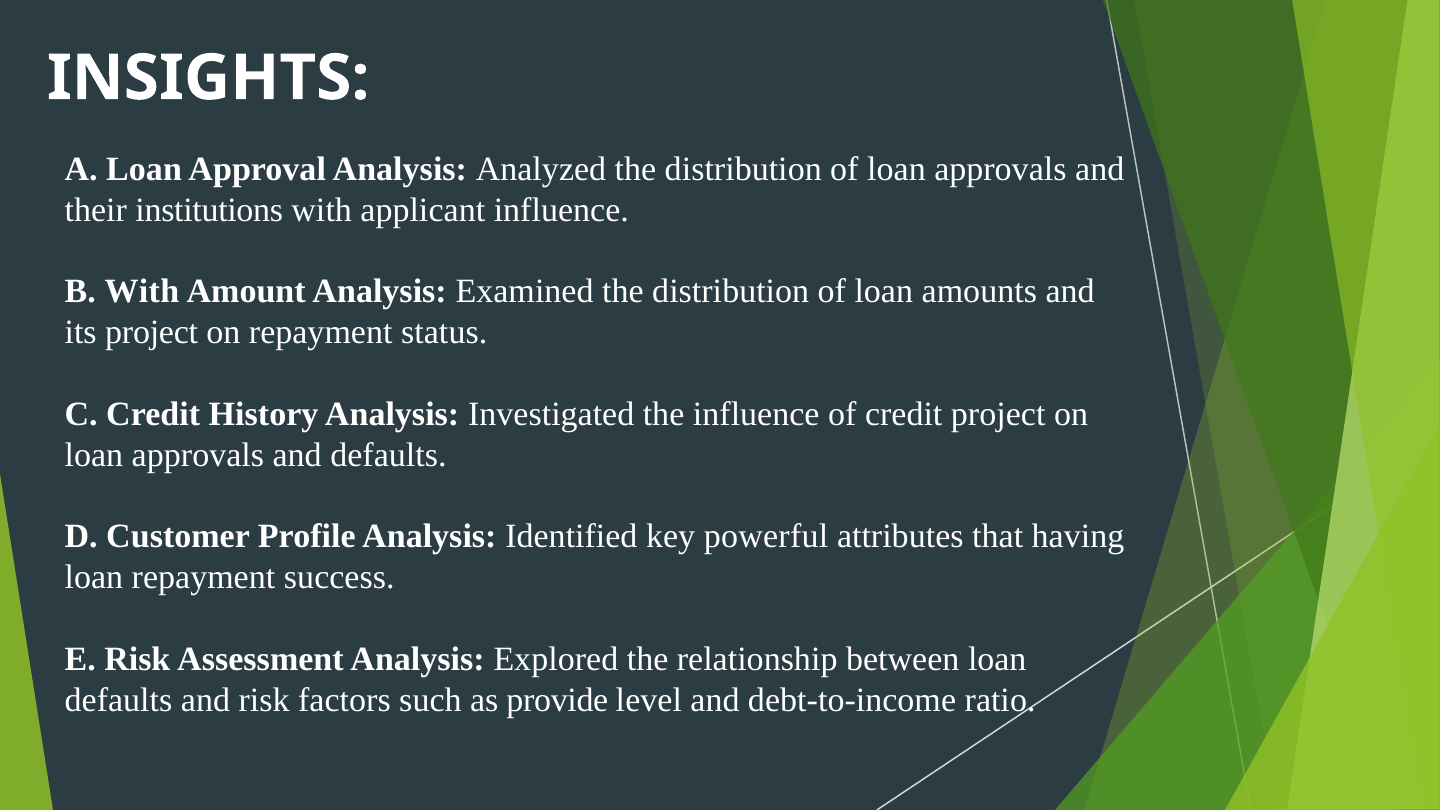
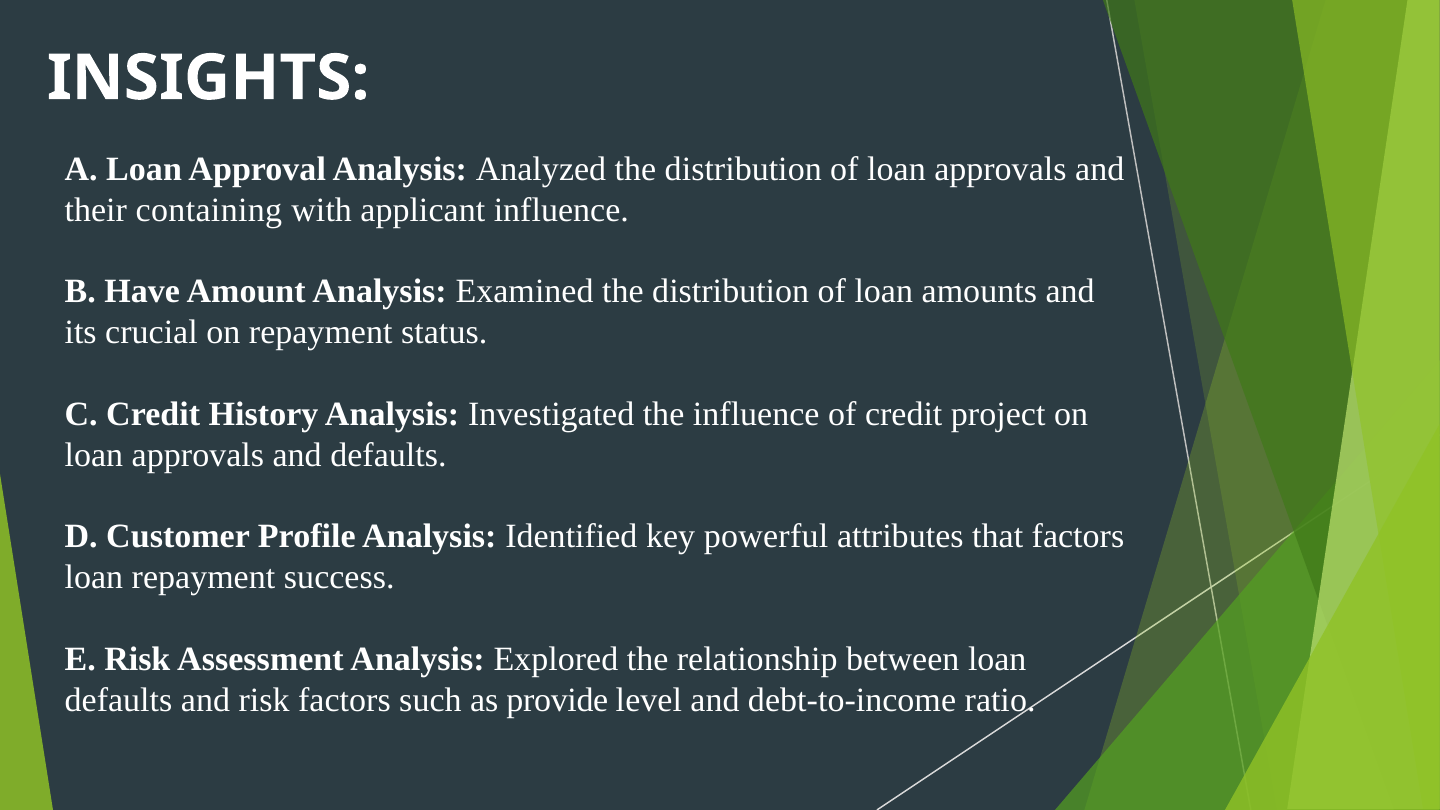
institutions: institutions -> containing
B With: With -> Have
its project: project -> crucial
that having: having -> factors
